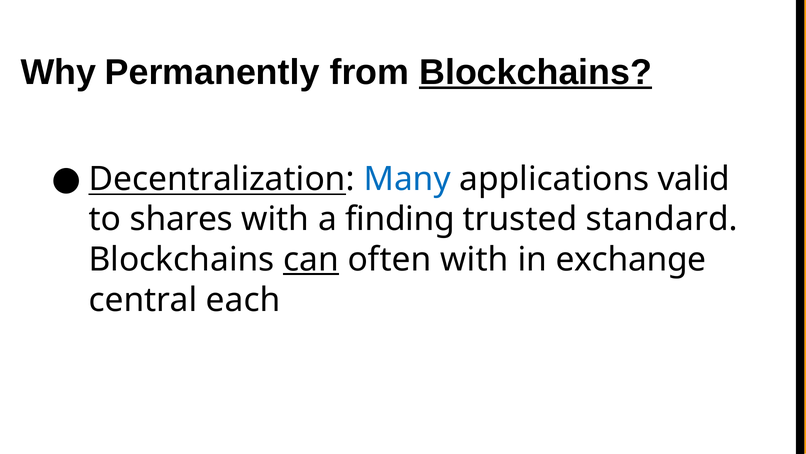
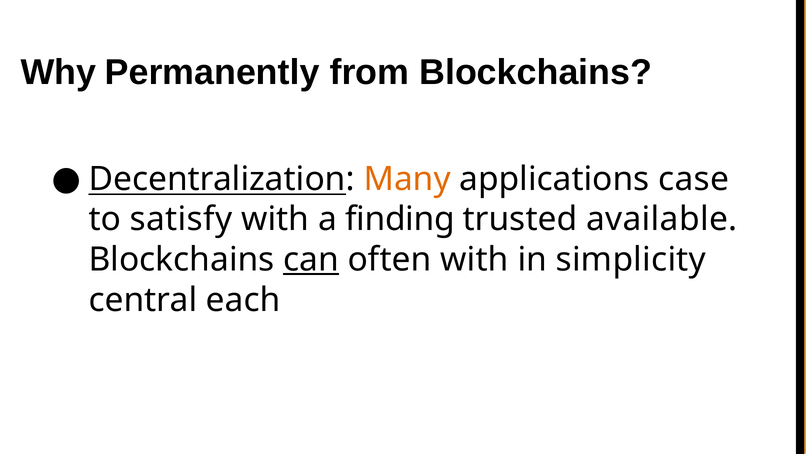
Blockchains at (536, 72) underline: present -> none
Many colour: blue -> orange
valid: valid -> case
shares: shares -> satisfy
standard: standard -> available
exchange: exchange -> simplicity
